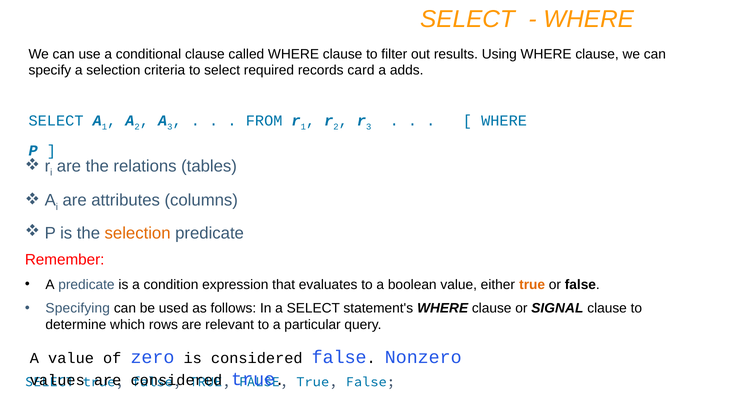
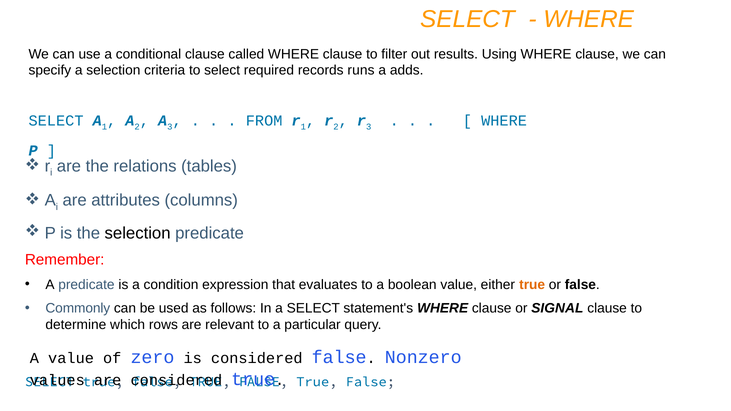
card: card -> runs
selection at (138, 233) colour: orange -> black
Specifying: Specifying -> Commonly
